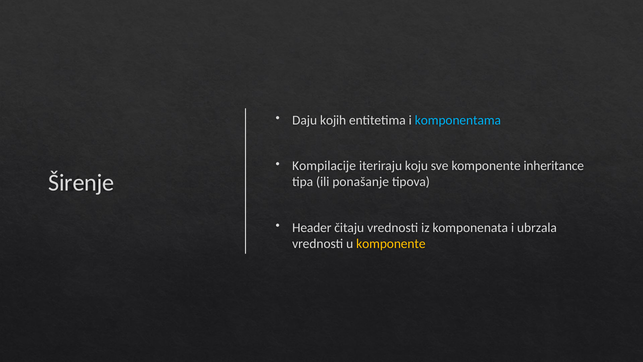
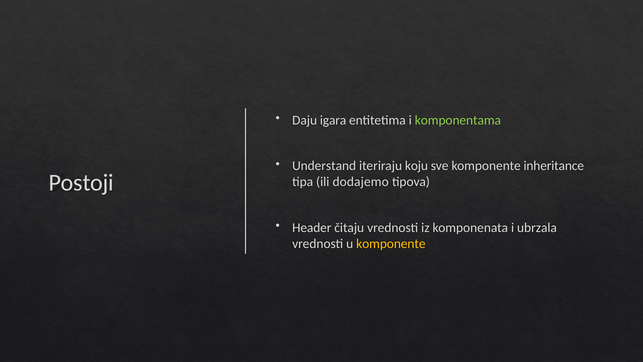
kojih: kojih -> igara
komponentama colour: light blue -> light green
Kompilacije: Kompilacije -> Understand
Širenje: Širenje -> Postoji
ponašanje: ponašanje -> dodajemo
